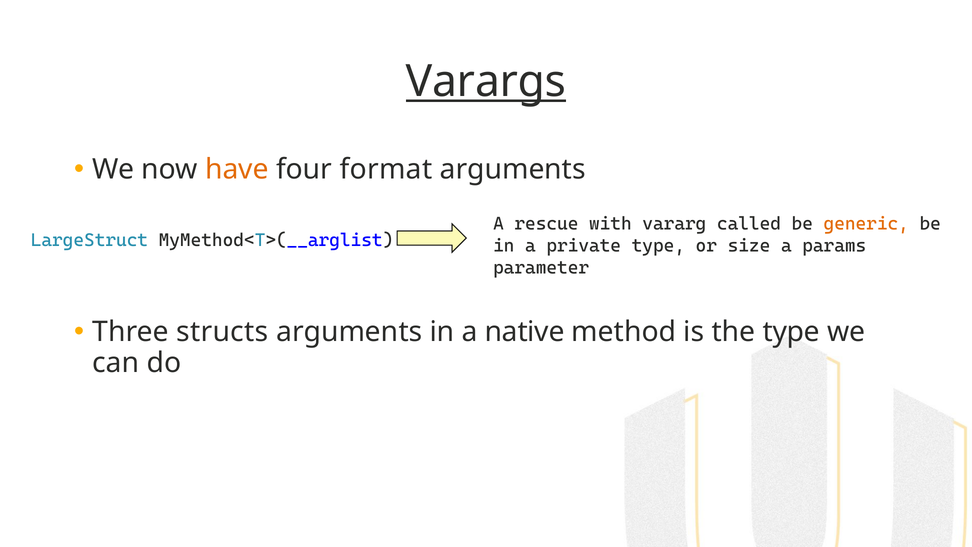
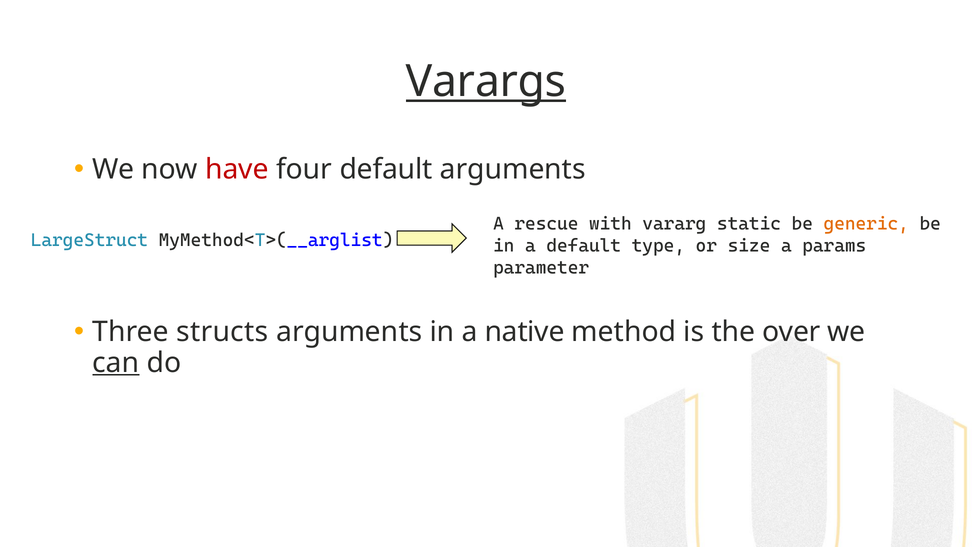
have colour: orange -> red
four format: format -> default
called: called -> static
a private: private -> default
the type: type -> over
can underline: none -> present
